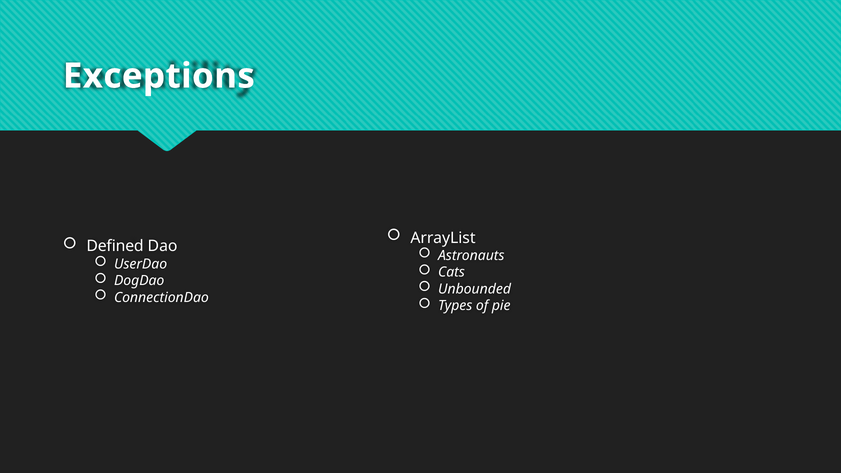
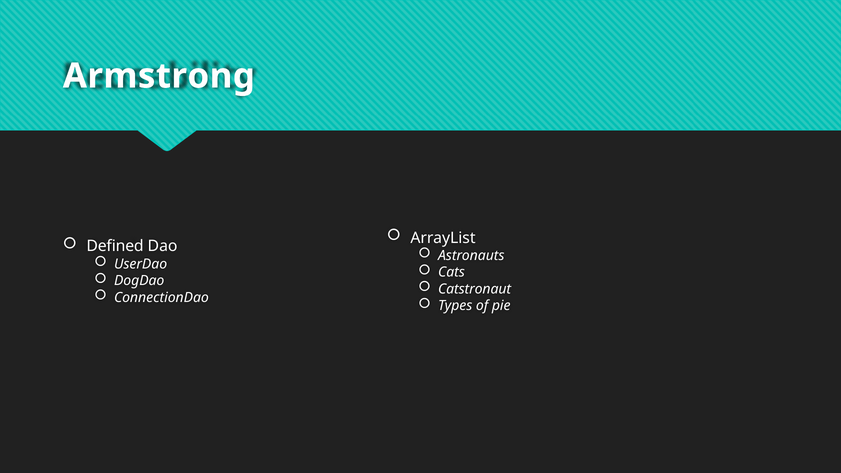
Exceptions: Exceptions -> Armstrong
Unbounded: Unbounded -> Catstronaut
